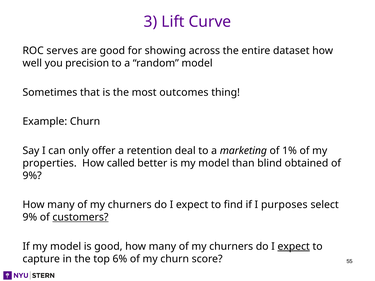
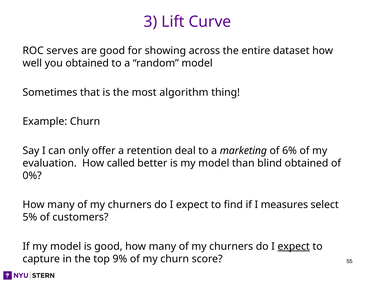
you precision: precision -> obtained
outcomes: outcomes -> algorithm
1%: 1% -> 6%
properties: properties -> evaluation
9% at (32, 176): 9% -> 0%
purposes: purposes -> measures
9% at (30, 217): 9% -> 5%
customers underline: present -> none
6%: 6% -> 9%
